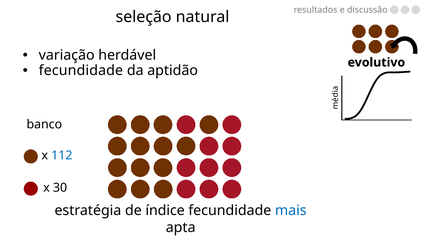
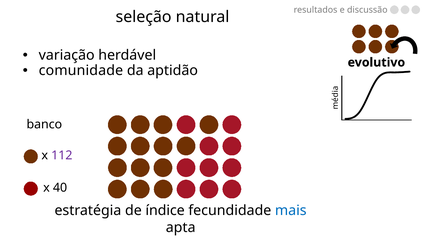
fecundidade at (81, 71): fecundidade -> comunidade
112 colour: blue -> purple
30: 30 -> 40
